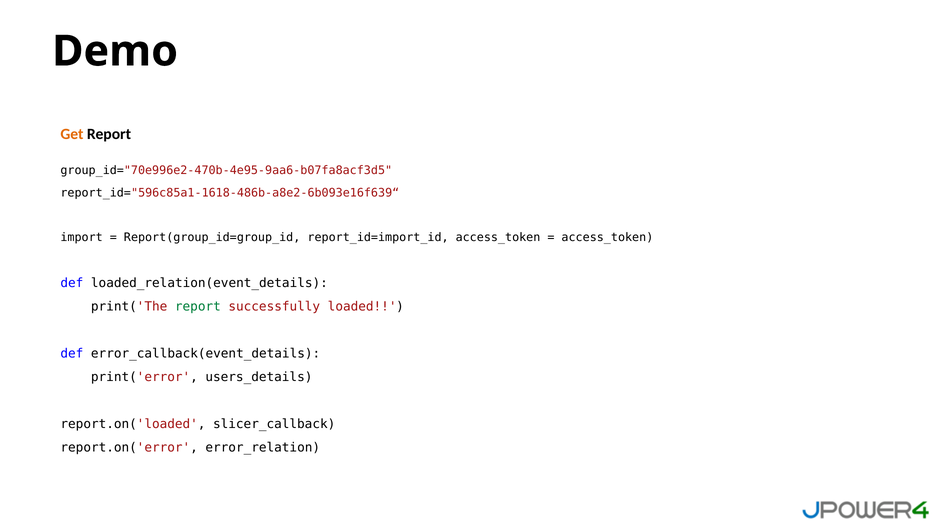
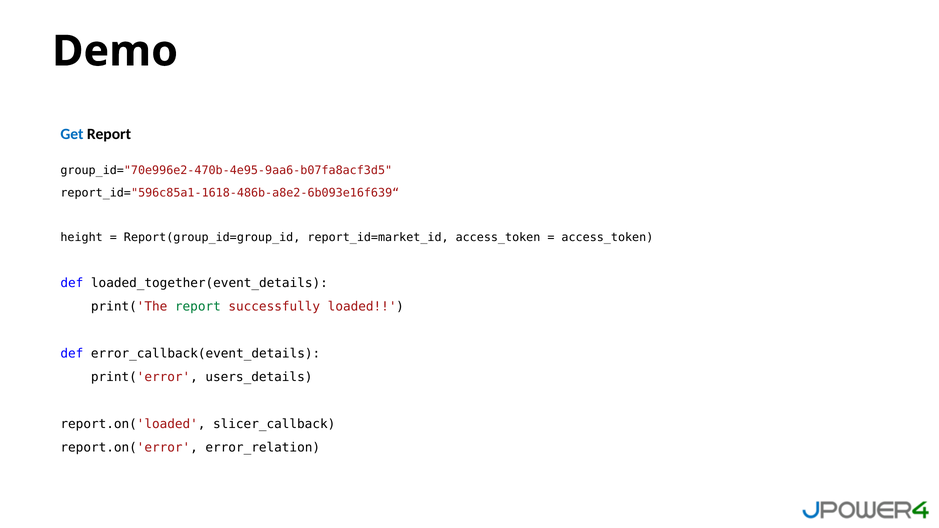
Get colour: orange -> blue
import: import -> height
report_id=import_id: report_id=import_id -> report_id=market_id
loaded_relation(event_details: loaded_relation(event_details -> loaded_together(event_details
